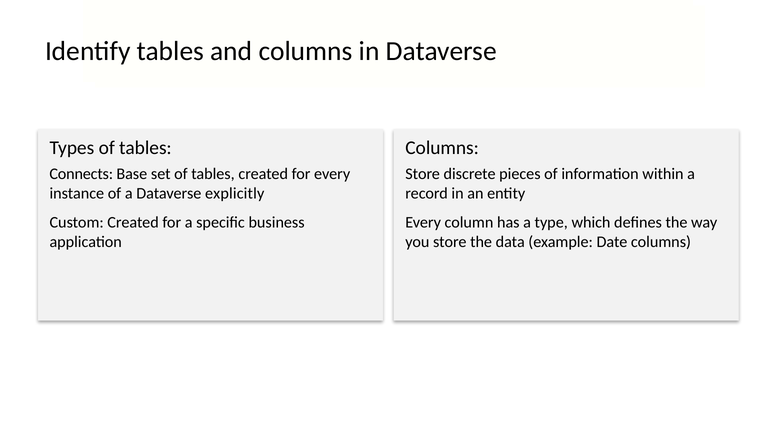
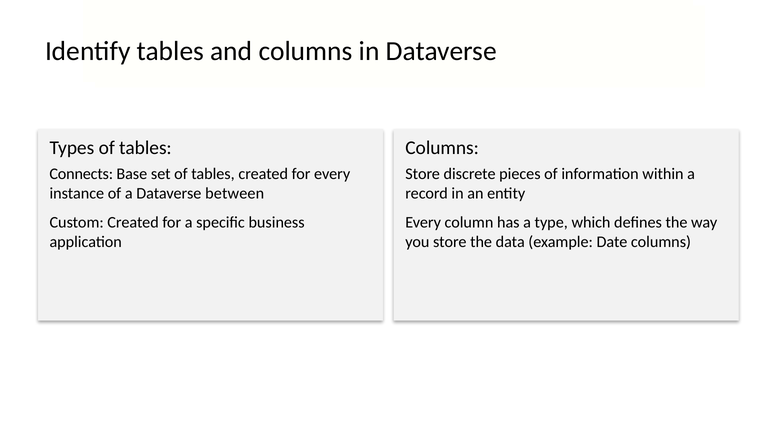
explicitly: explicitly -> between
